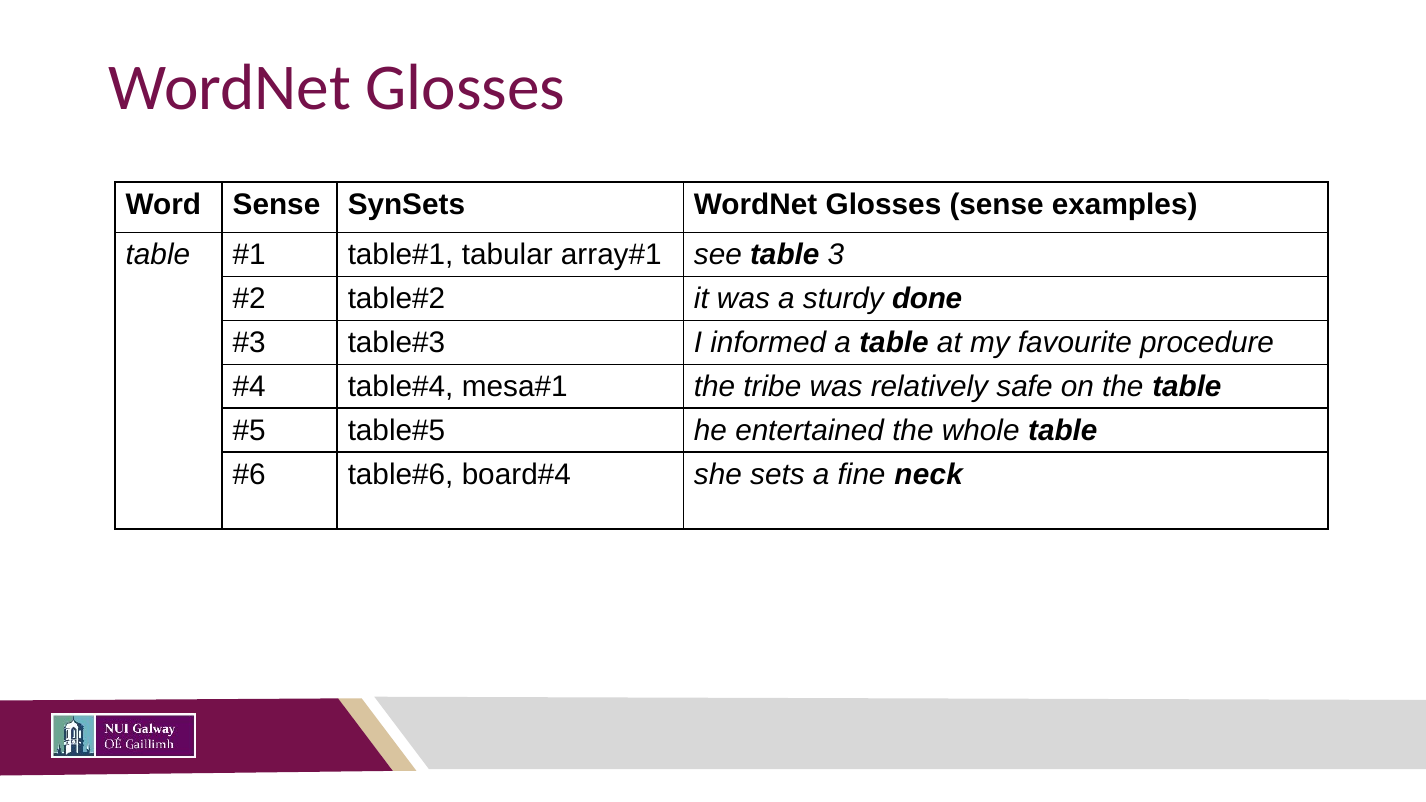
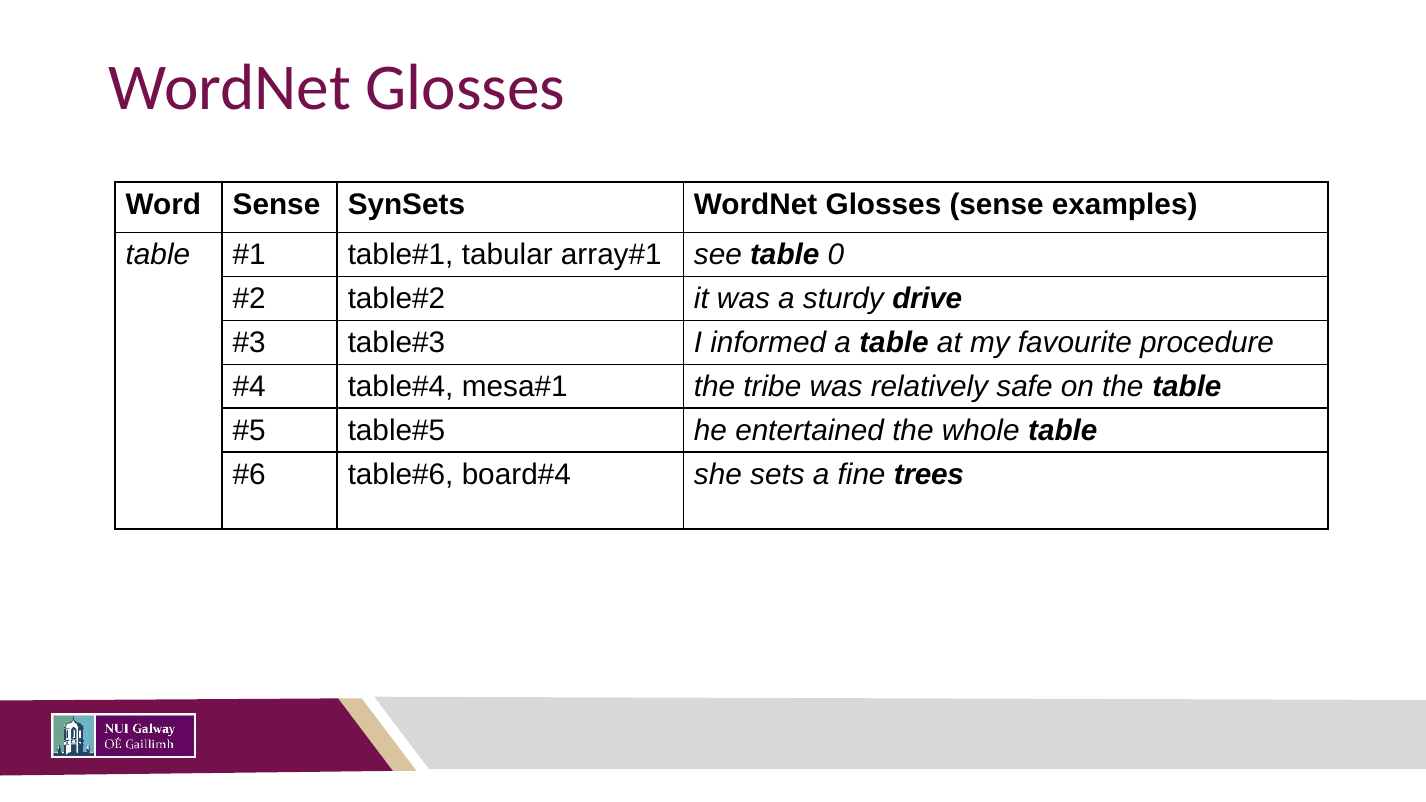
3: 3 -> 0
done: done -> drive
neck: neck -> trees
